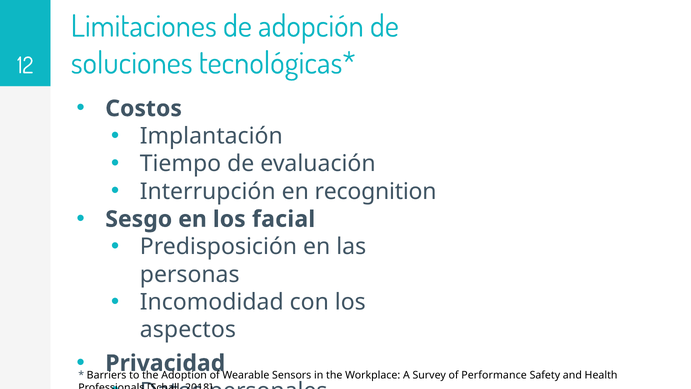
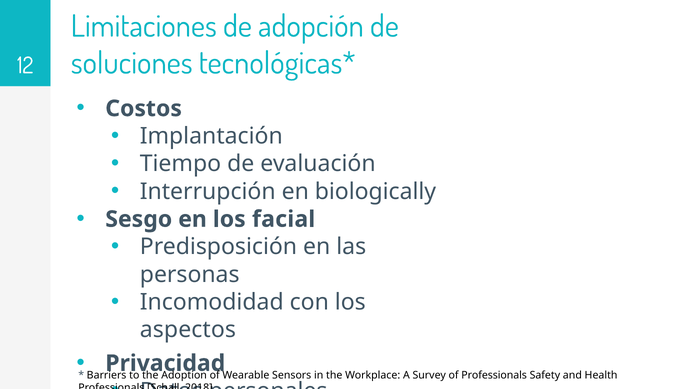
recognition: recognition -> biologically
of Performance: Performance -> Professionals
